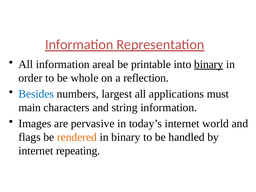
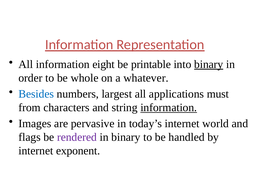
areal: areal -> eight
reflection: reflection -> whatever
main: main -> from
information at (169, 108) underline: none -> present
rendered colour: orange -> purple
repeating: repeating -> exponent
